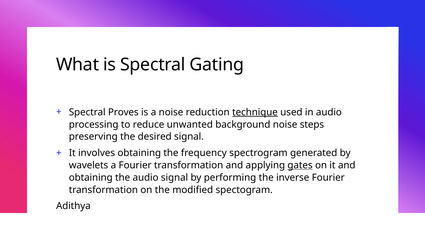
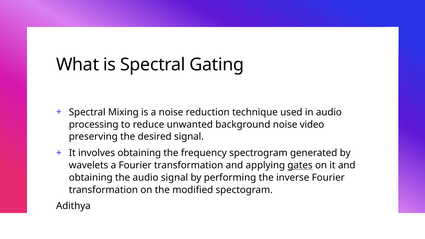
Proves: Proves -> Mixing
technique underline: present -> none
steps: steps -> video
